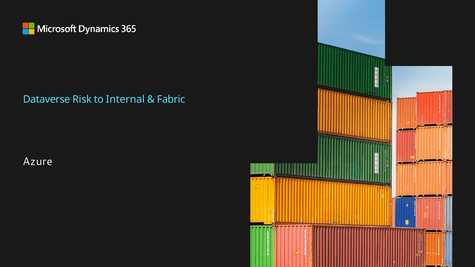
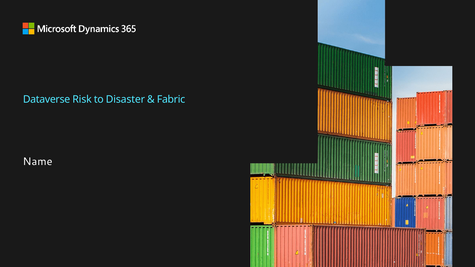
Internal: Internal -> Disaster
Azure: Azure -> Name
